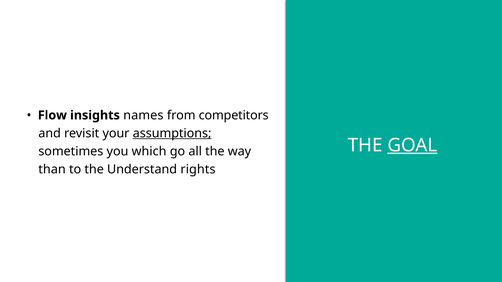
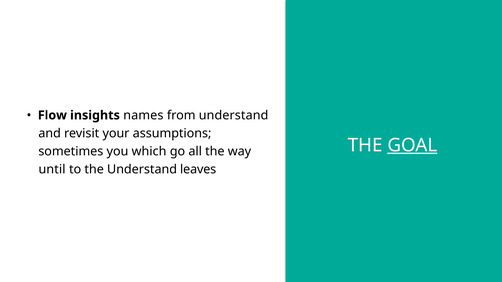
from competitors: competitors -> understand
assumptions underline: present -> none
than: than -> until
rights: rights -> leaves
